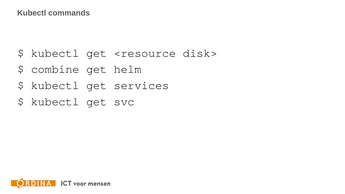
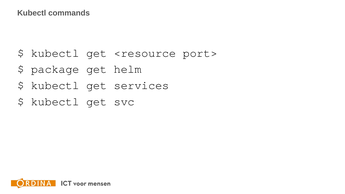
disk>: disk> -> port>
combine: combine -> package
